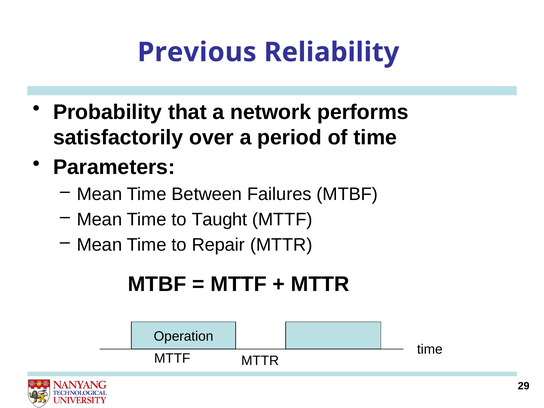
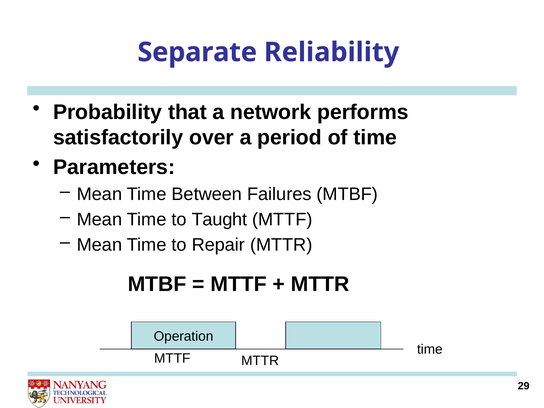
Previous: Previous -> Separate
